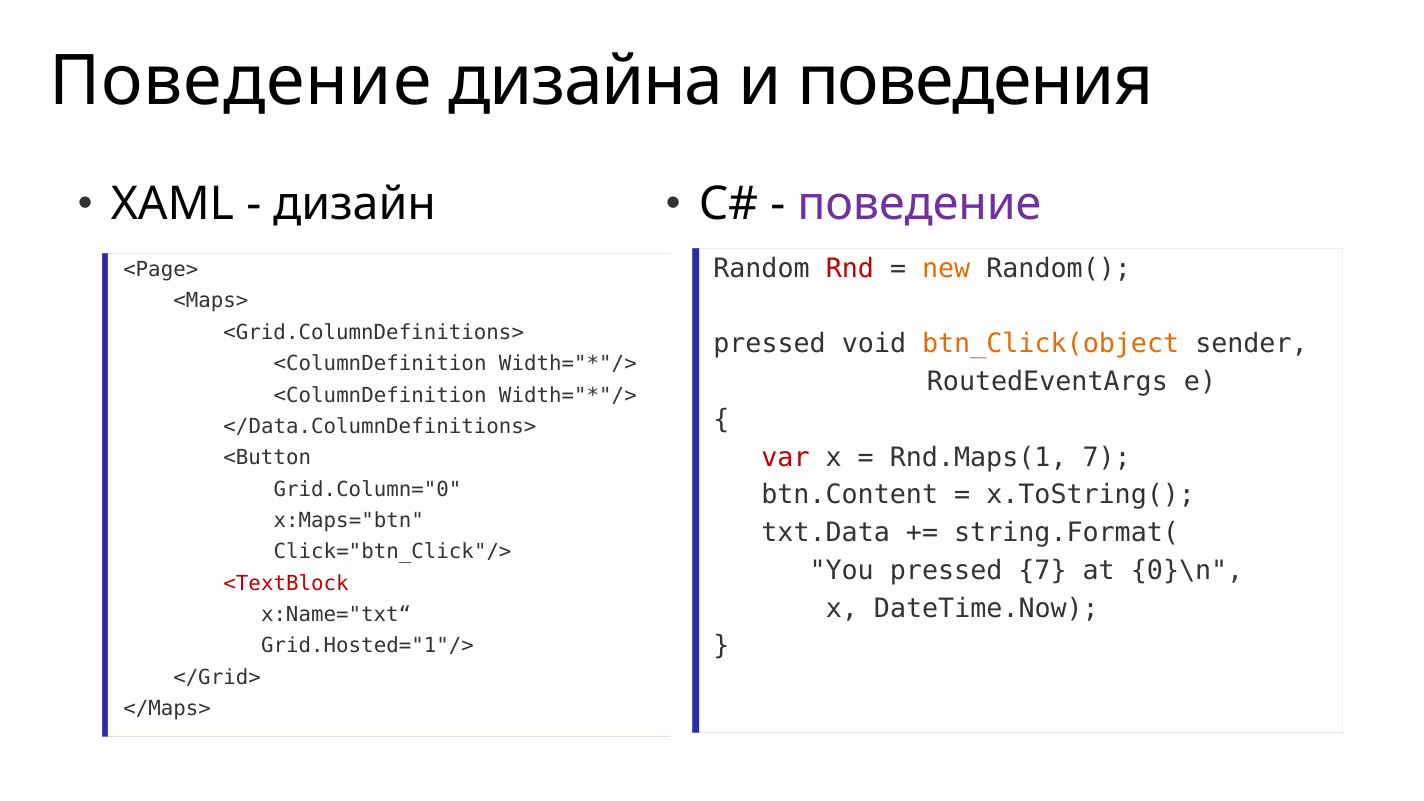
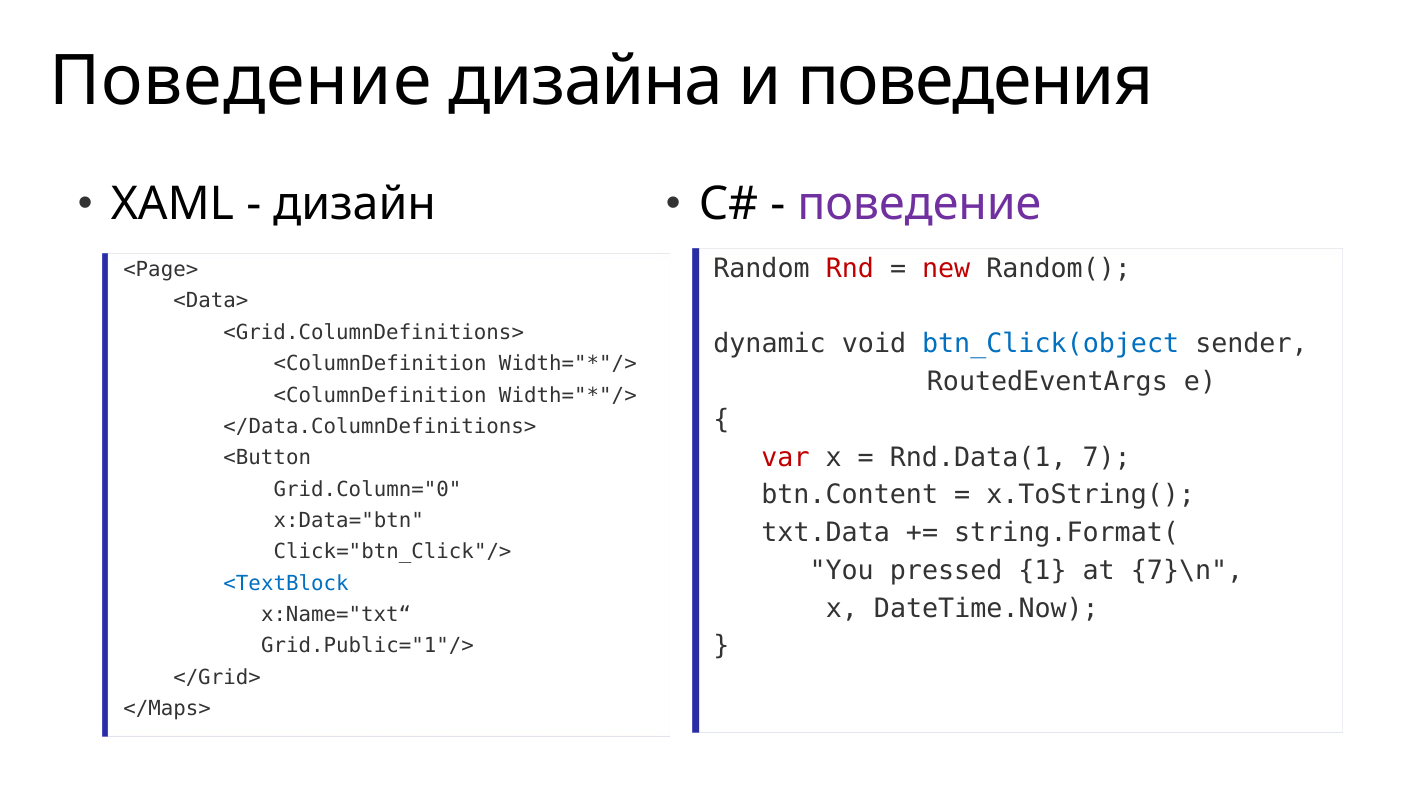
new colour: orange -> red
<Maps>: <Maps> -> <Data>
pressed at (770, 344): pressed -> dynamic
btn_Click(object colour: orange -> blue
Rnd.Maps(1: Rnd.Maps(1 -> Rnd.Data(1
x:Maps="btn: x:Maps="btn -> x:Data="btn
pressed 7: 7 -> 1
0}\n: 0}\n -> 7}\n
<TextBlock colour: red -> blue
Grid.Hosted="1"/>: Grid.Hosted="1"/> -> Grid.Public="1"/>
